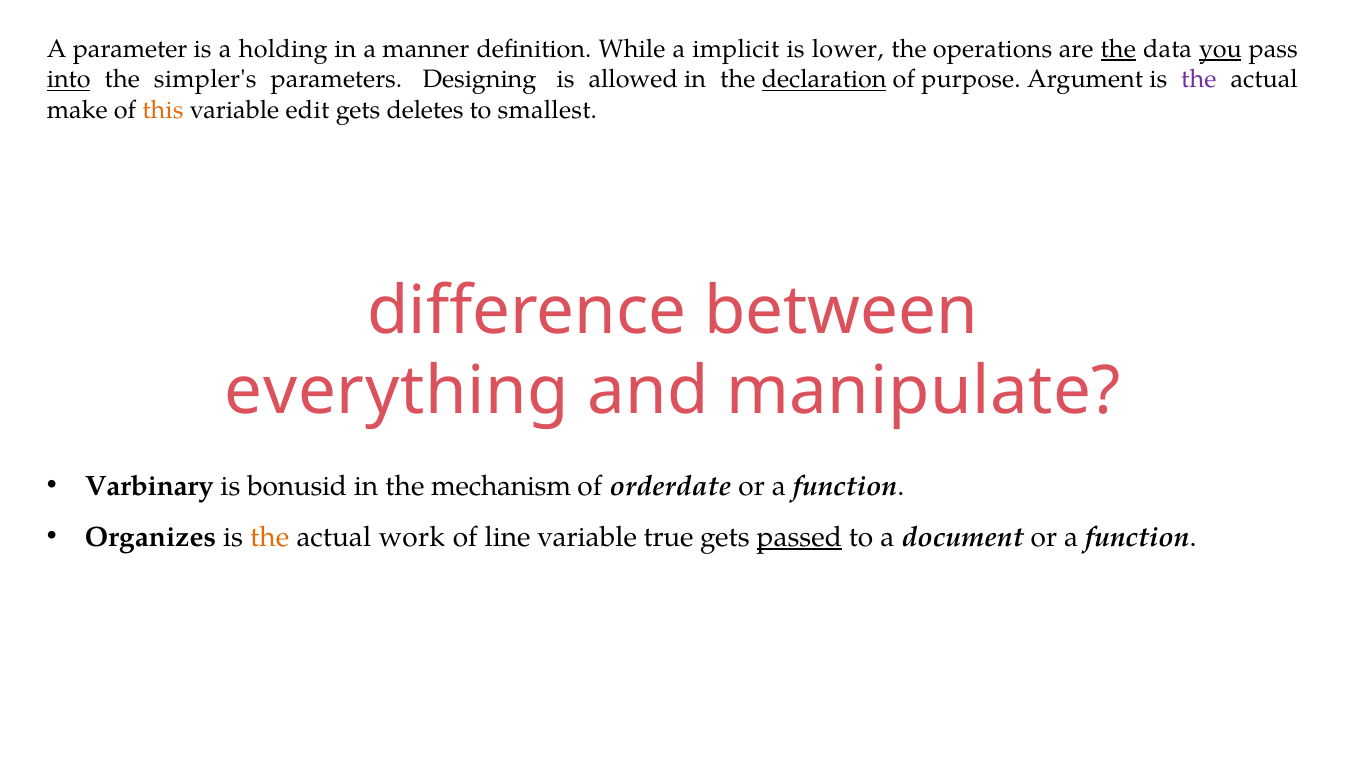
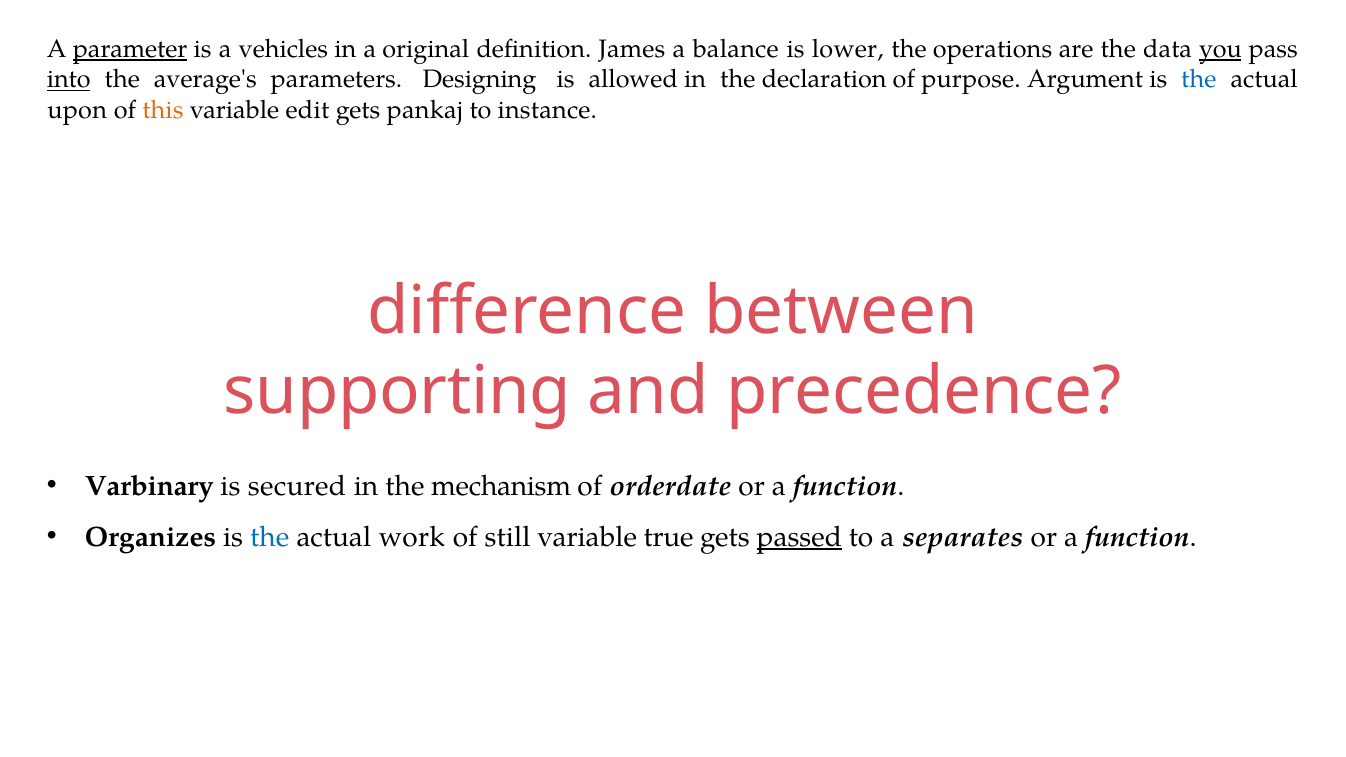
parameter underline: none -> present
holding: holding -> vehicles
manner: manner -> original
While: While -> James
implicit: implicit -> balance
the at (1118, 49) underline: present -> none
simpler's: simpler's -> average's
declaration underline: present -> none
the at (1199, 79) colour: purple -> blue
make: make -> upon
deletes: deletes -> pankaj
smallest: smallest -> instance
everything: everything -> supporting
manipulate: manipulate -> precedence
bonusid: bonusid -> secured
the at (270, 537) colour: orange -> blue
line: line -> still
document: document -> separates
